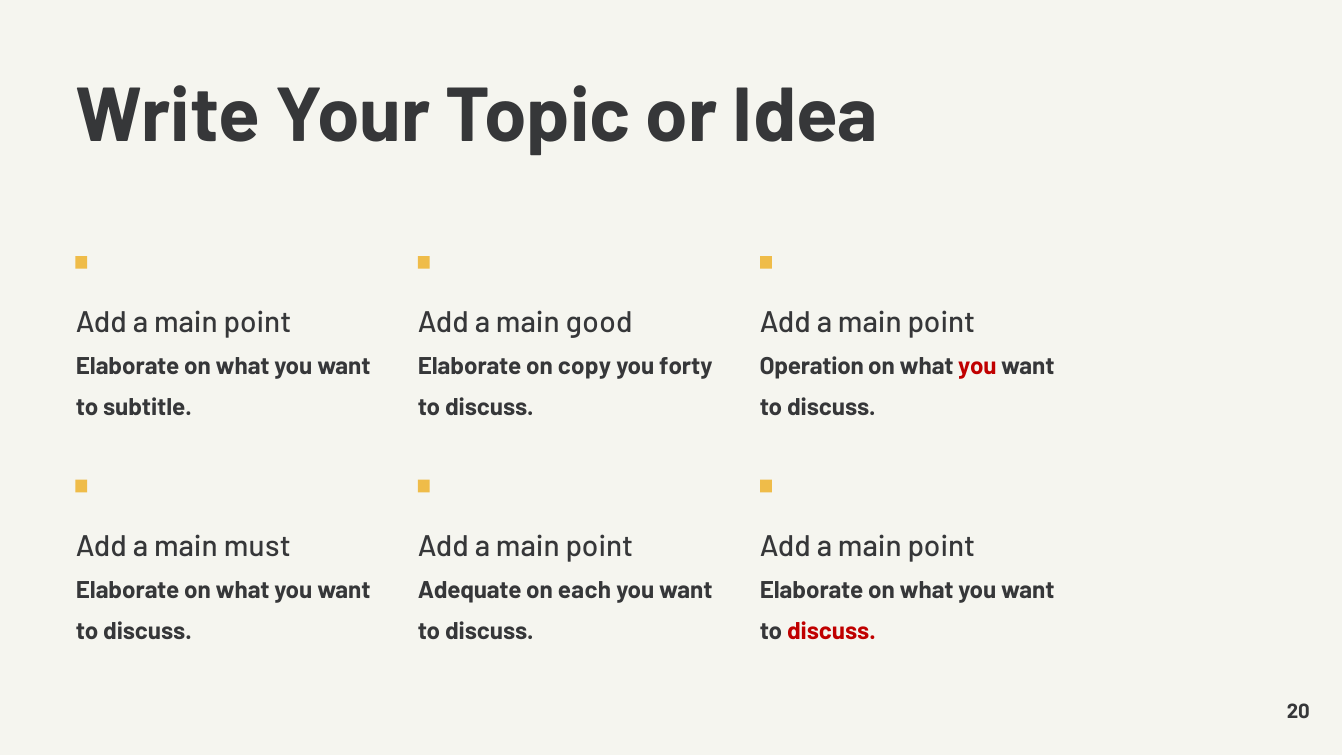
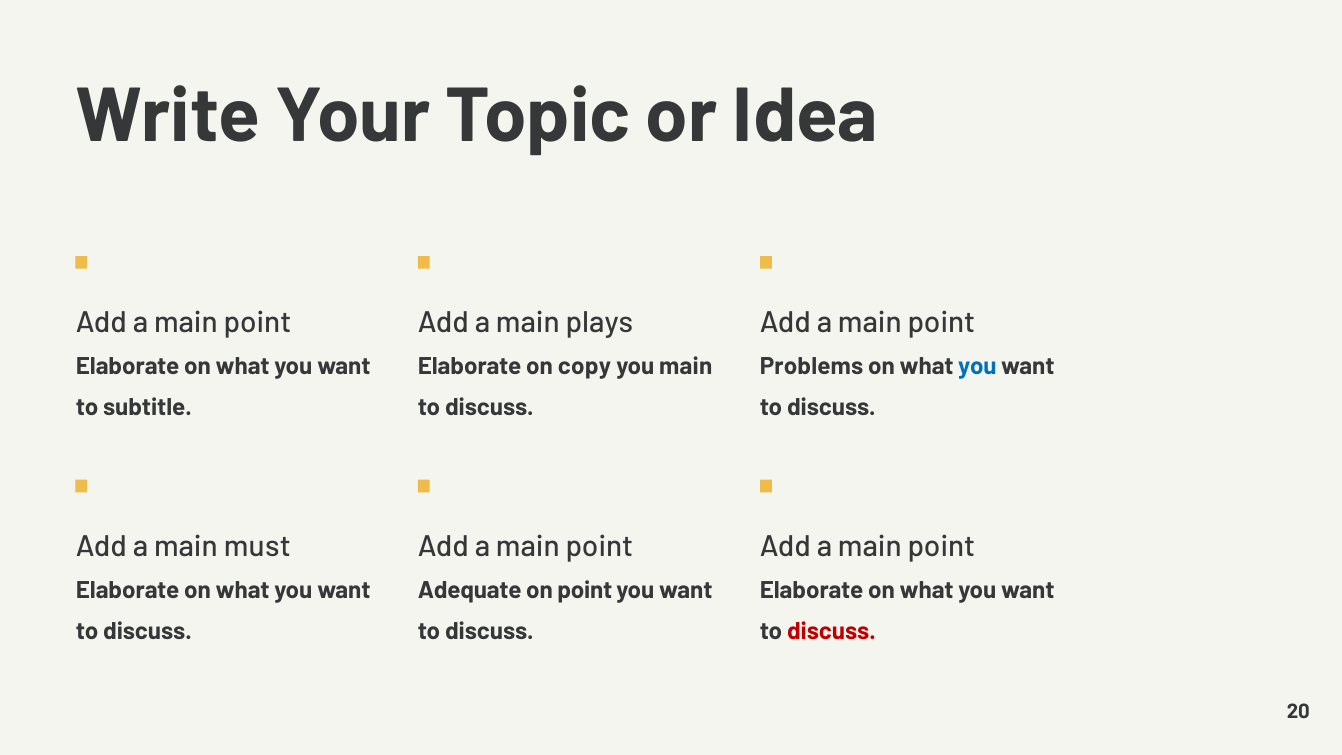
good: good -> plays
you forty: forty -> main
Operation: Operation -> Problems
you at (977, 367) colour: red -> blue
on each: each -> point
